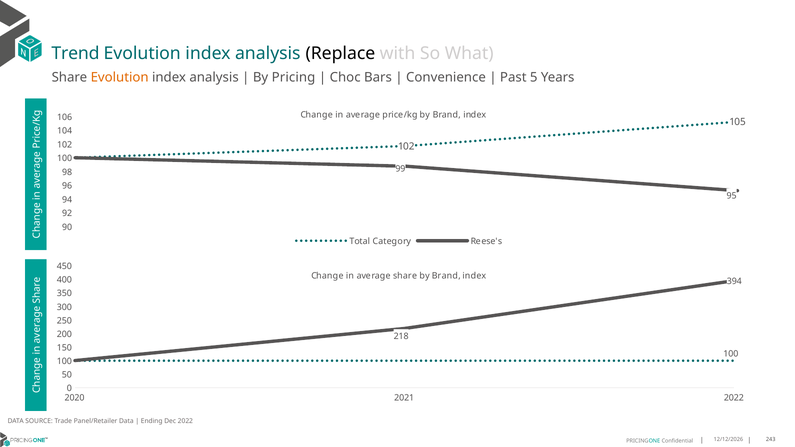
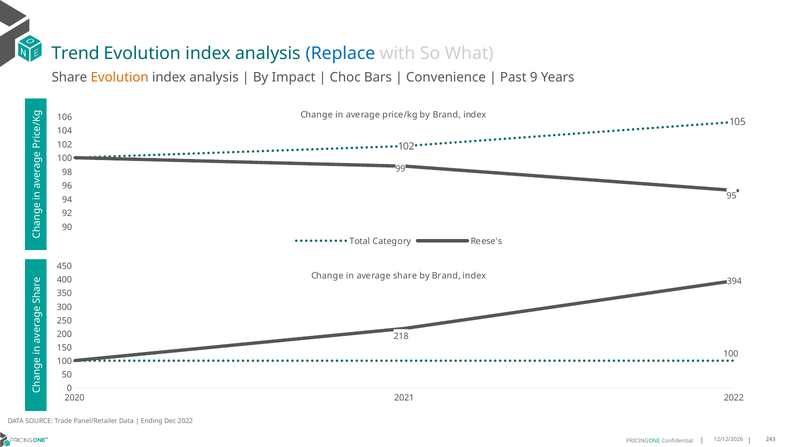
Replace colour: black -> blue
Pricing: Pricing -> Impact
5: 5 -> 9
